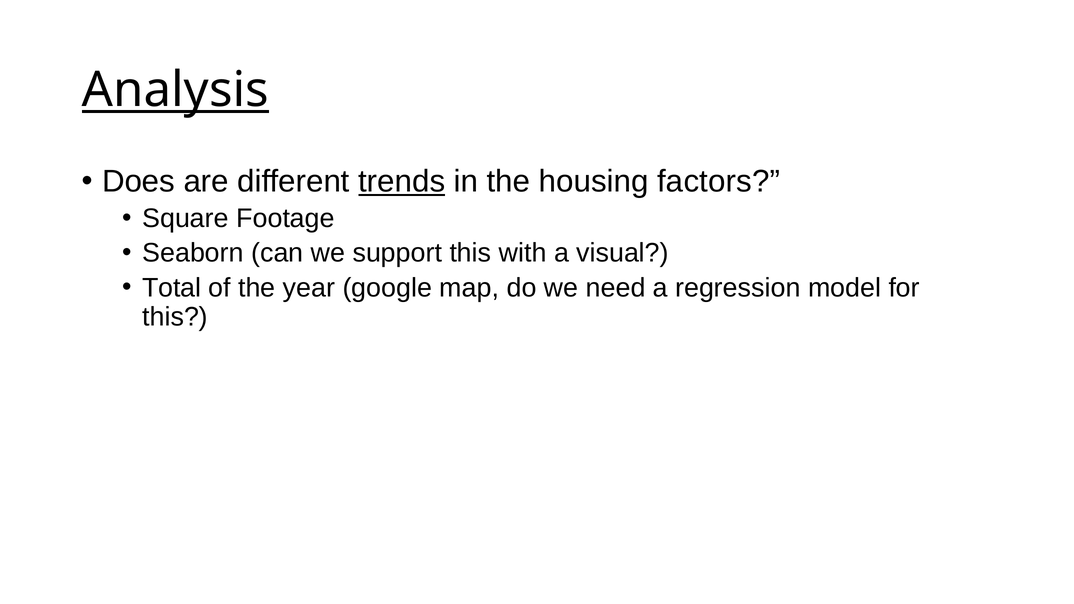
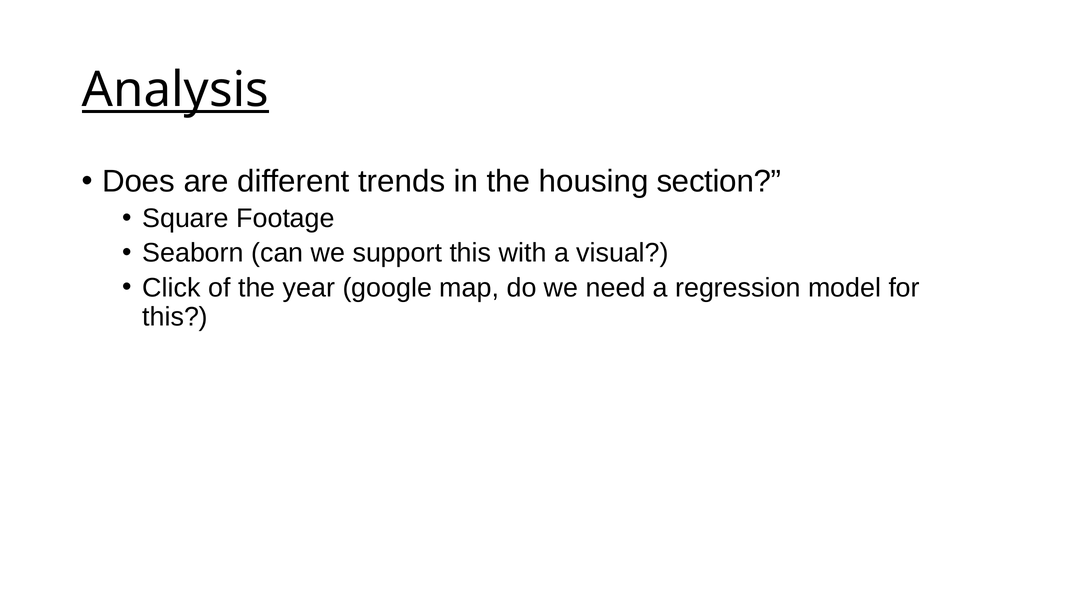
trends underline: present -> none
factors: factors -> section
Total: Total -> Click
